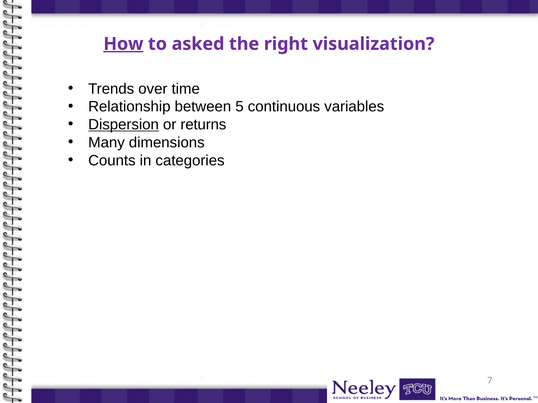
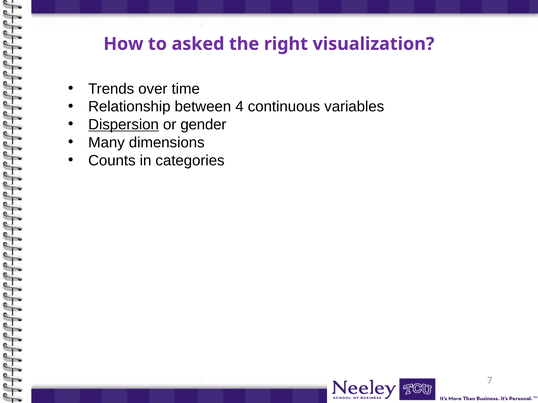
How underline: present -> none
5: 5 -> 4
returns: returns -> gender
